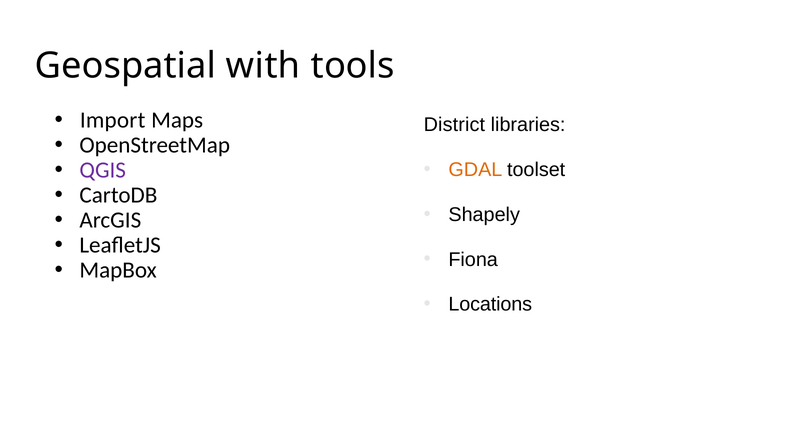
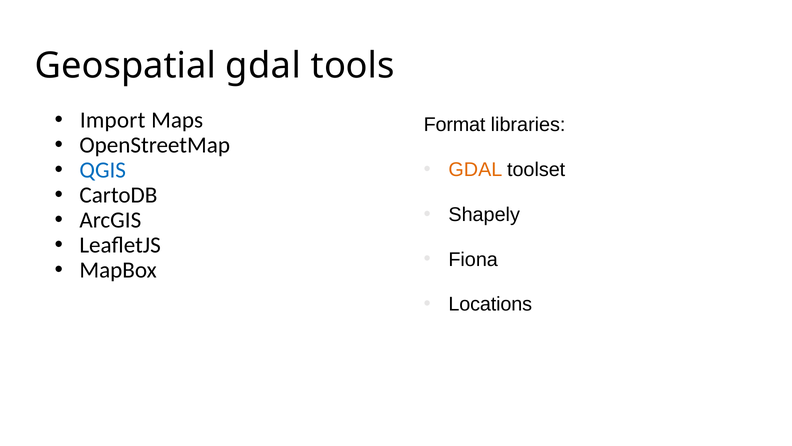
Geospatial with: with -> gdal
District: District -> Format
QGIS colour: purple -> blue
